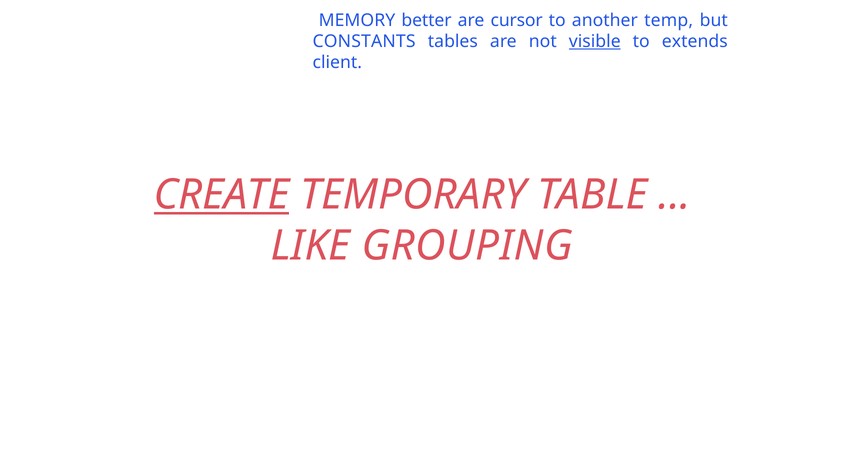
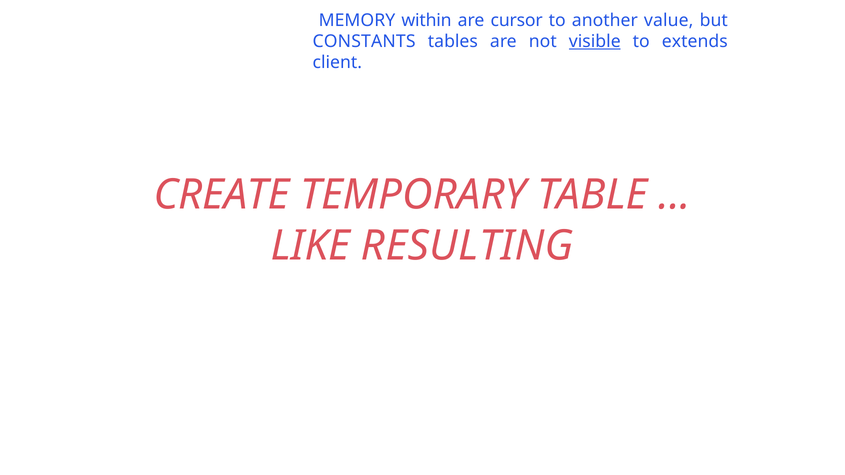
better: better -> within
temp: temp -> value
CREATE underline: present -> none
GROUPING: GROUPING -> RESULTING
